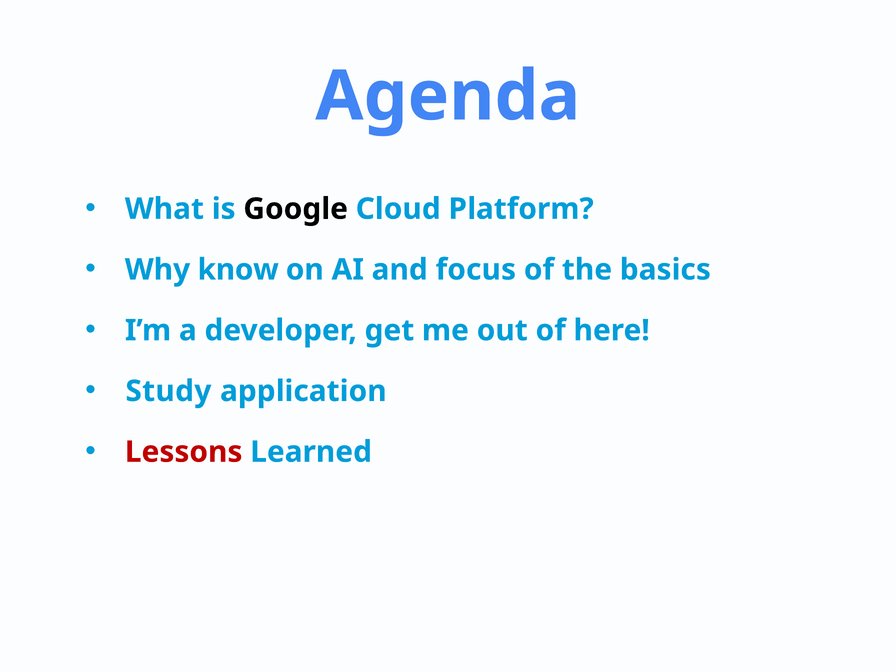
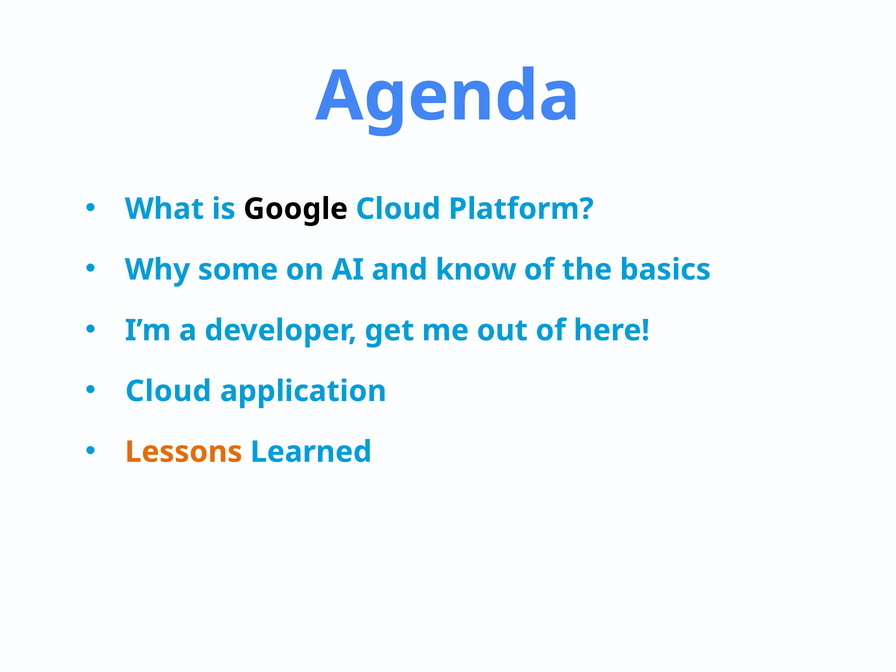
know: know -> some
focus: focus -> know
Study at (168, 391): Study -> Cloud
Lessons colour: red -> orange
